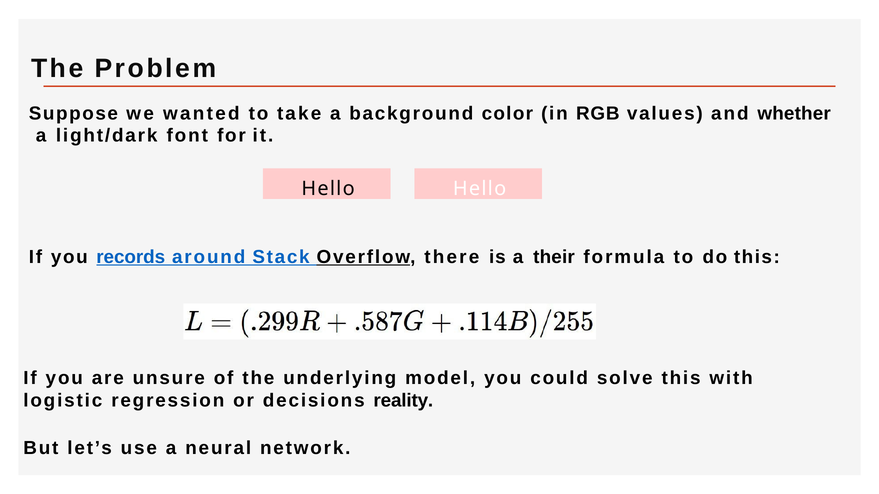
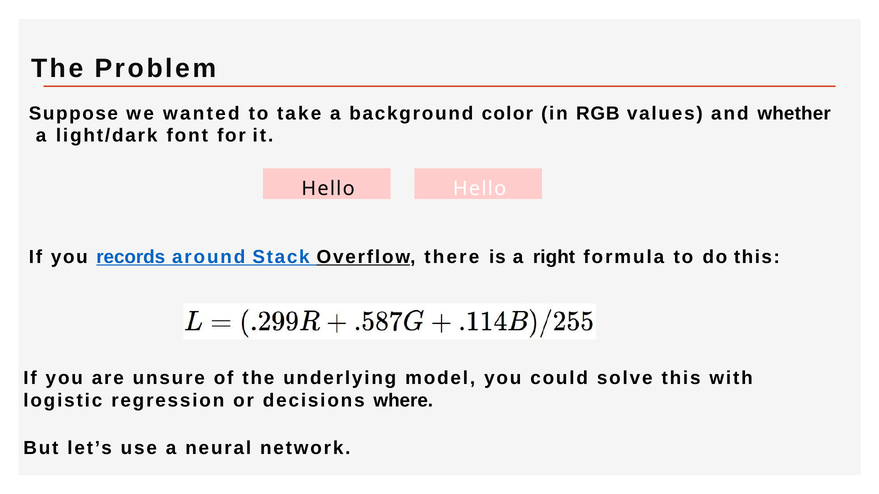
their: their -> right
reality: reality -> where
